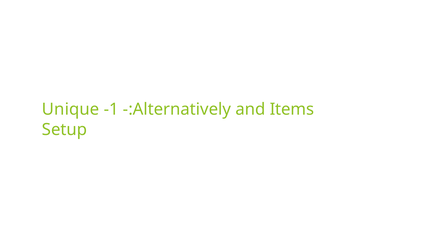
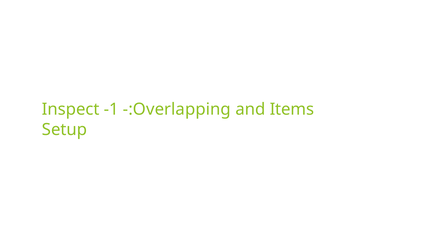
Unique: Unique -> Inspect
-:Alternatively: -:Alternatively -> -:Overlapping
